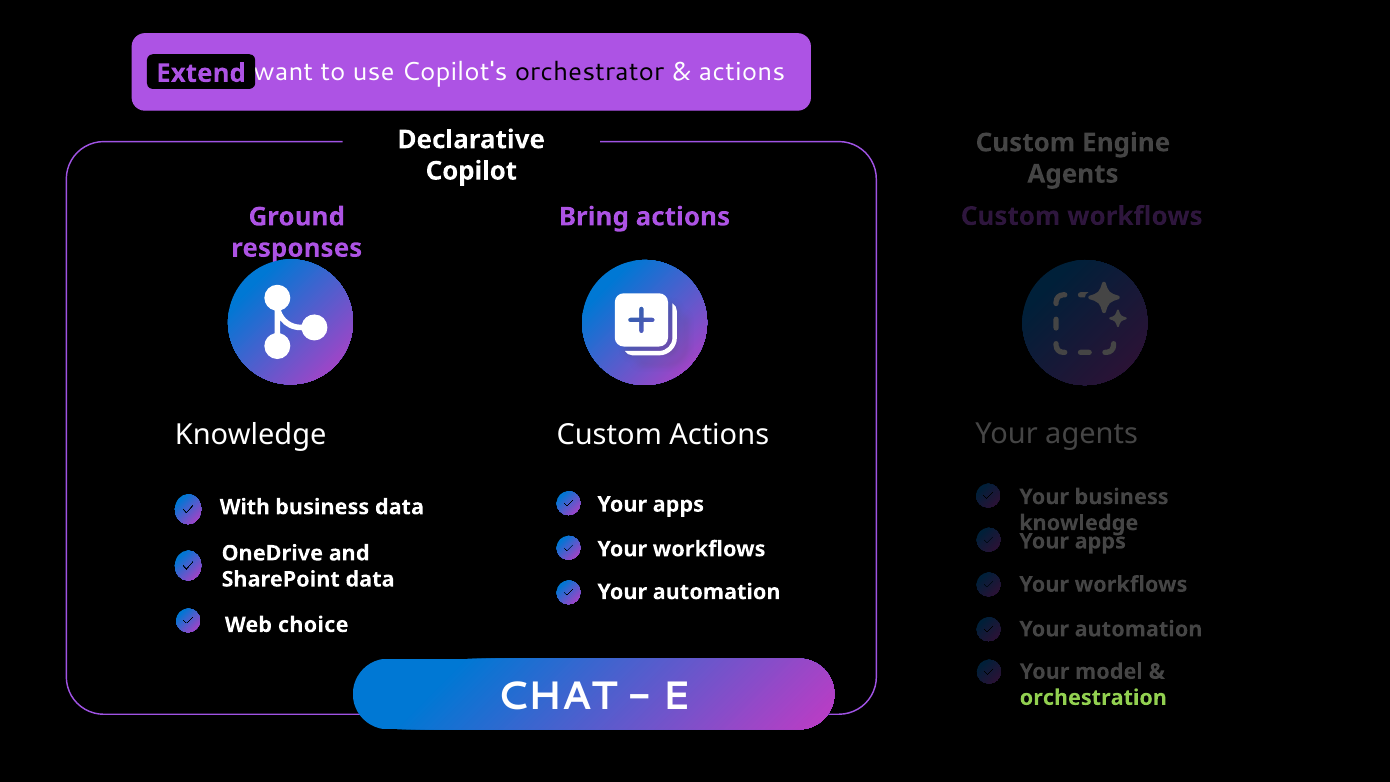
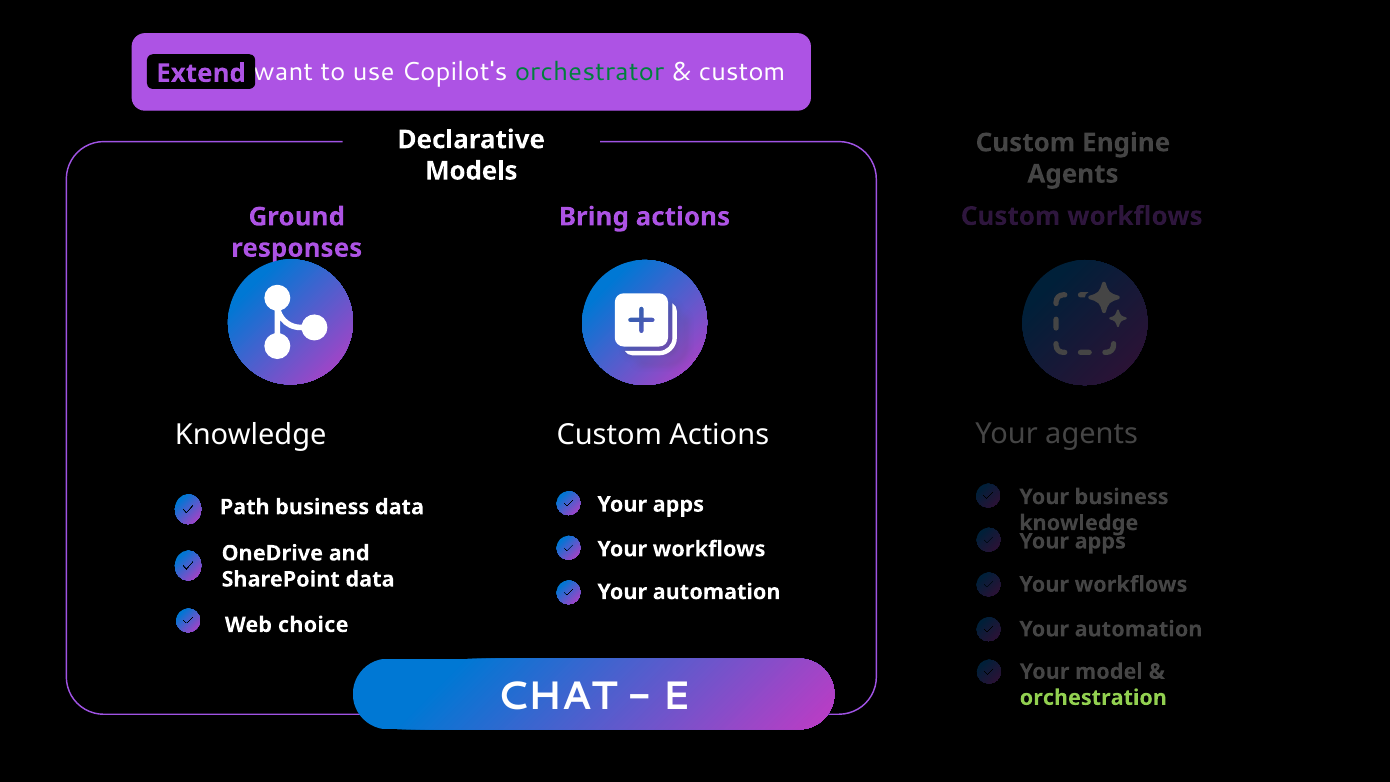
orchestrator colour: black -> green
actions at (742, 71): actions -> custom
Copilot: Copilot -> Models
With: With -> Path
